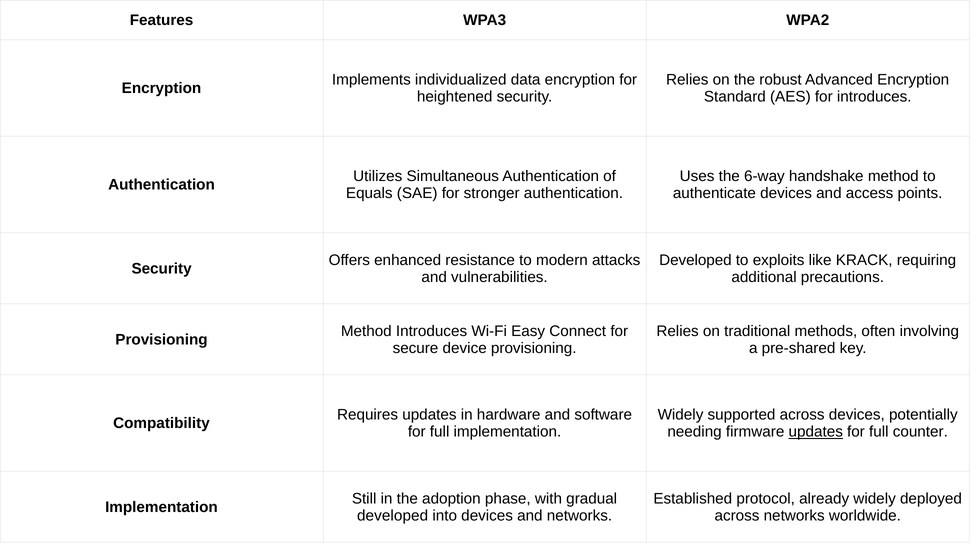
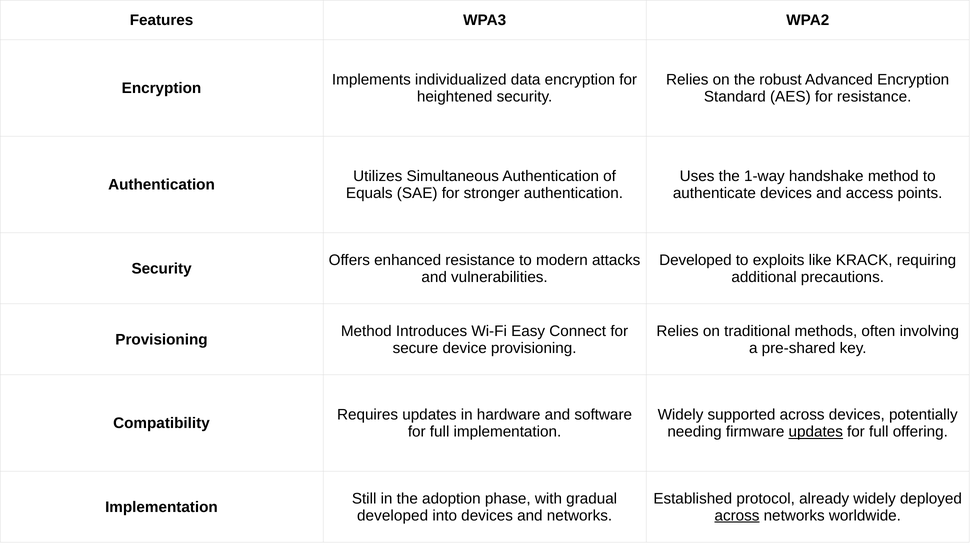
for introduces: introduces -> resistance
6-way: 6-way -> 1-way
counter: counter -> offering
across at (737, 515) underline: none -> present
